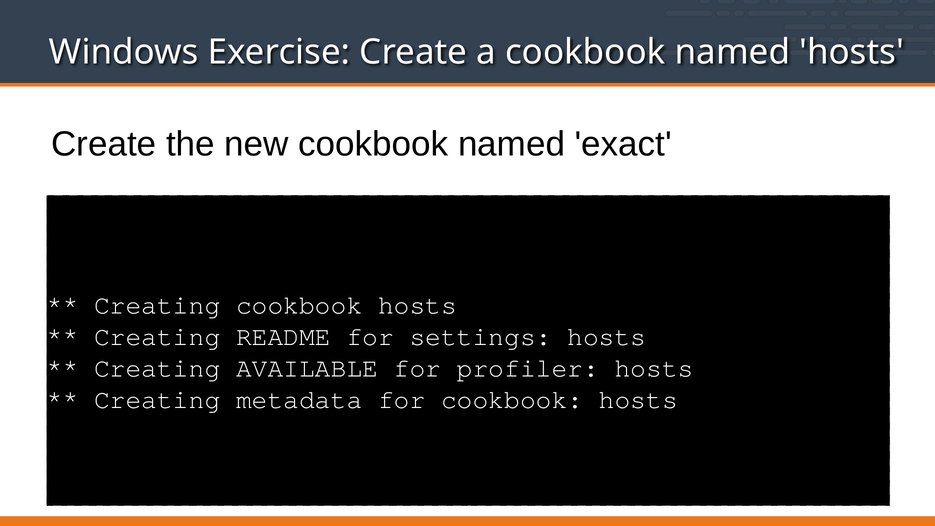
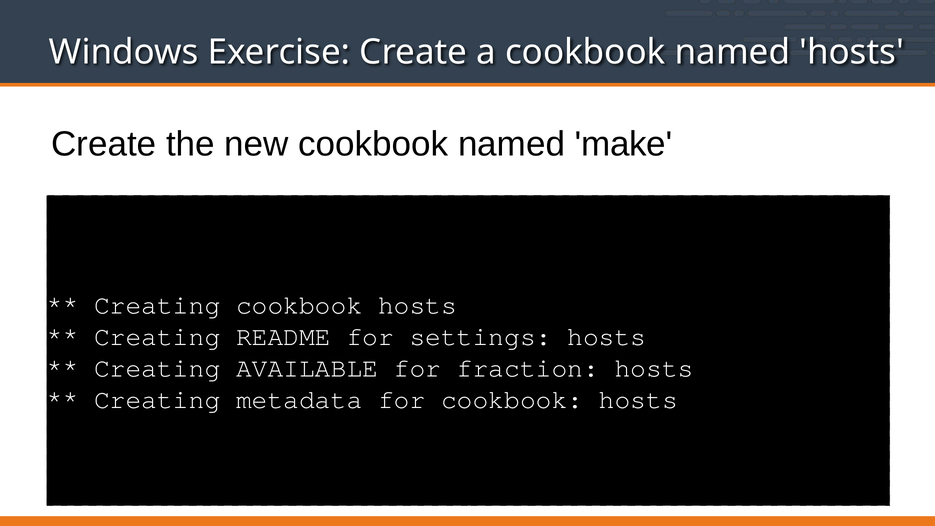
exact: exact -> make
profiler: profiler -> fraction
